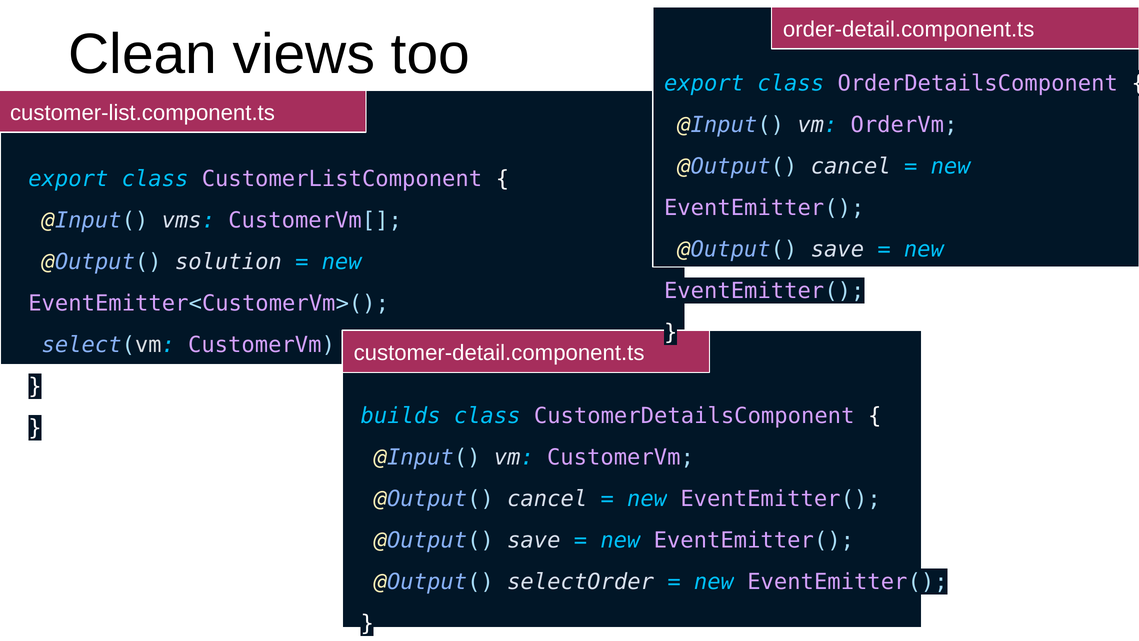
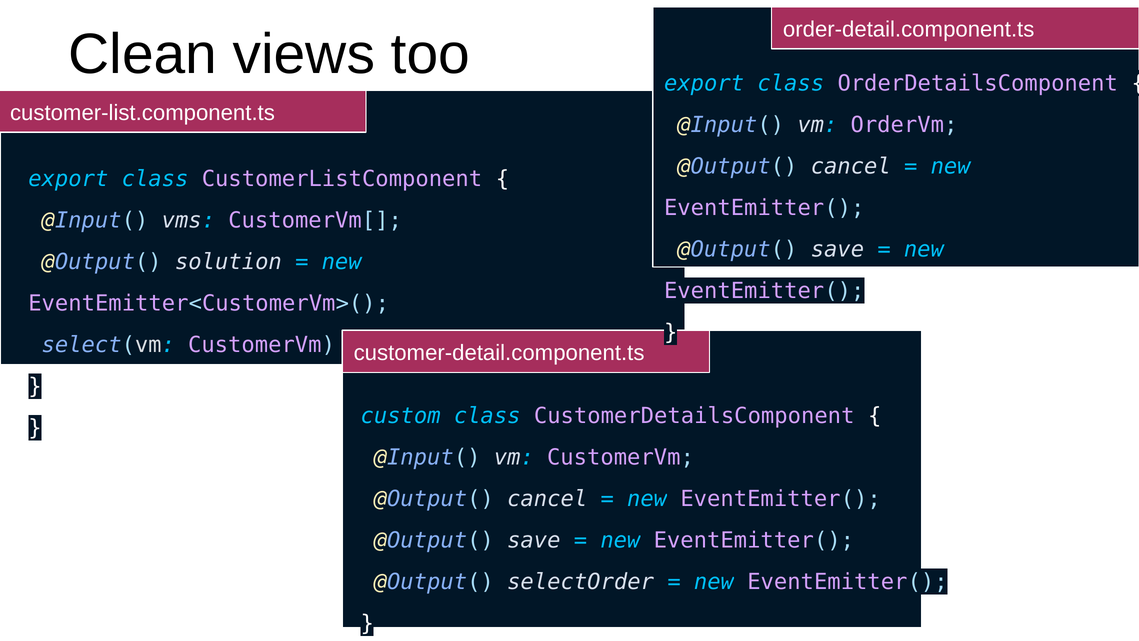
builds: builds -> custom
